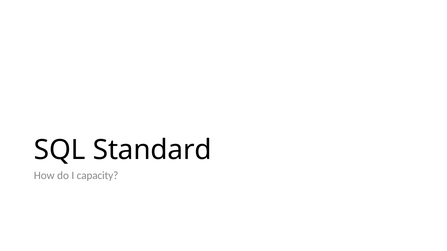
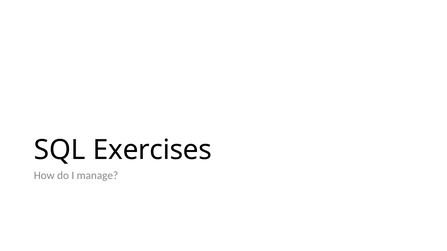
Standard: Standard -> Exercises
capacity: capacity -> manage
